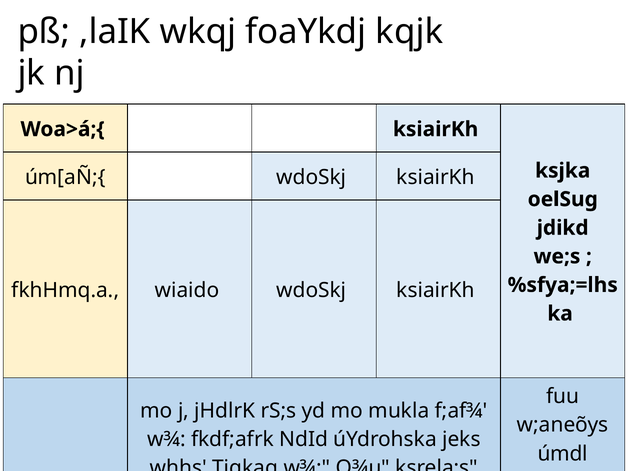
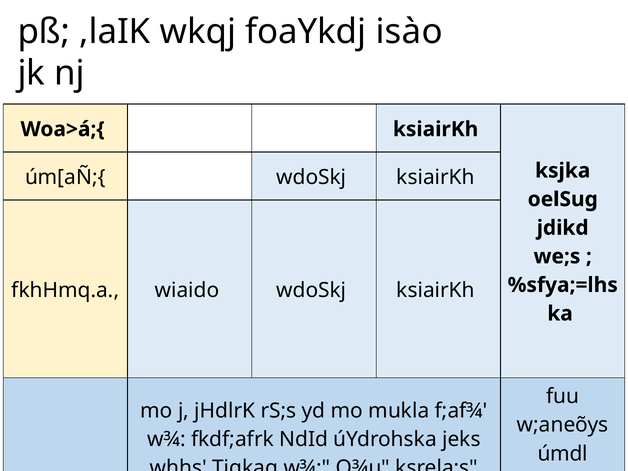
foaYkdj kqjk: kqjk -> isào
